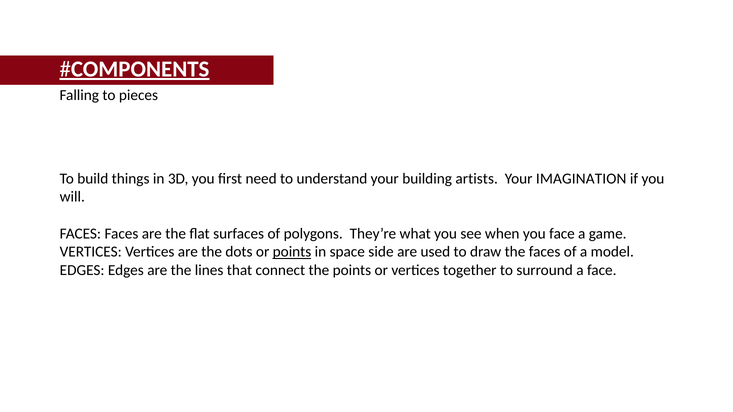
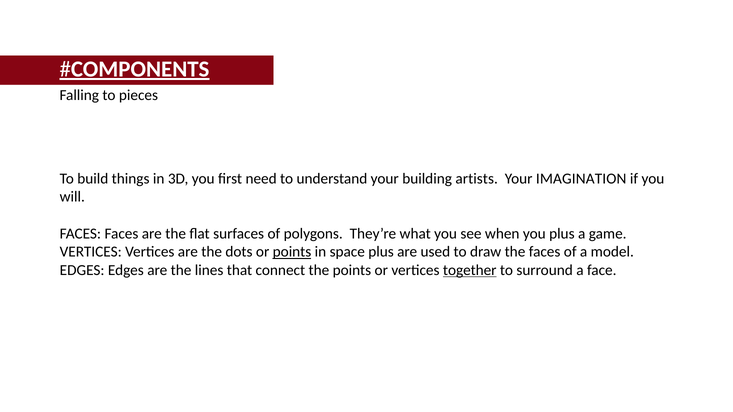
you face: face -> plus
space side: side -> plus
together underline: none -> present
